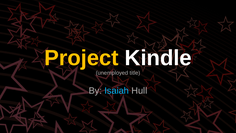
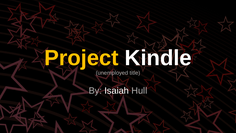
Isaiah colour: light blue -> white
